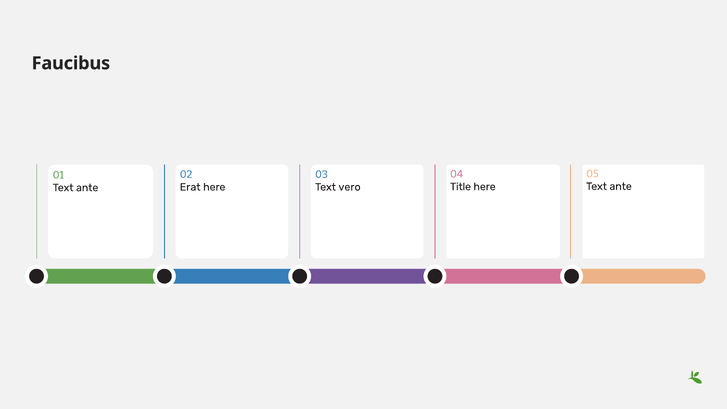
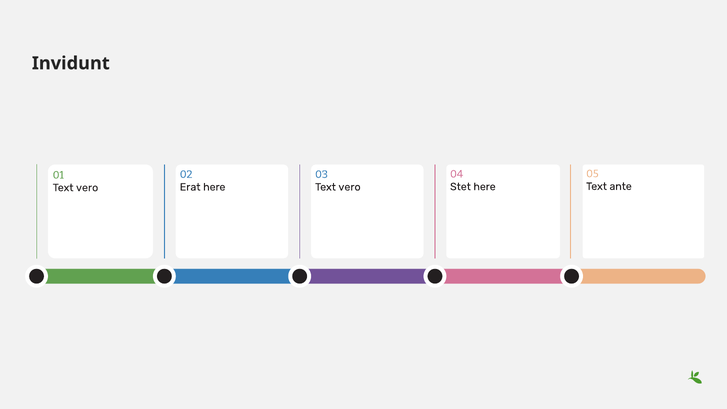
Faucibus: Faucibus -> Invidunt
Title: Title -> Stet
ante at (87, 188): ante -> vero
